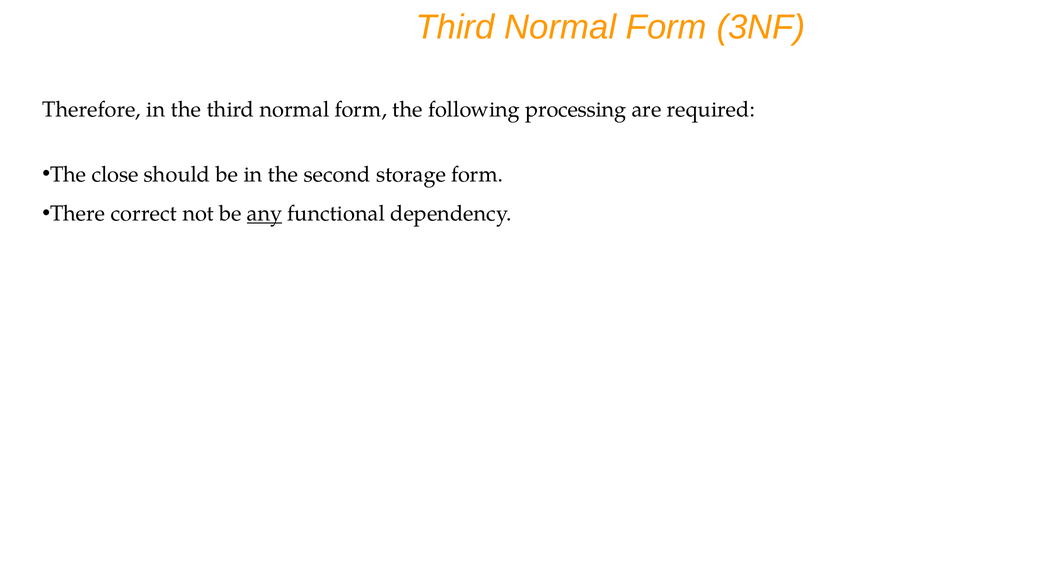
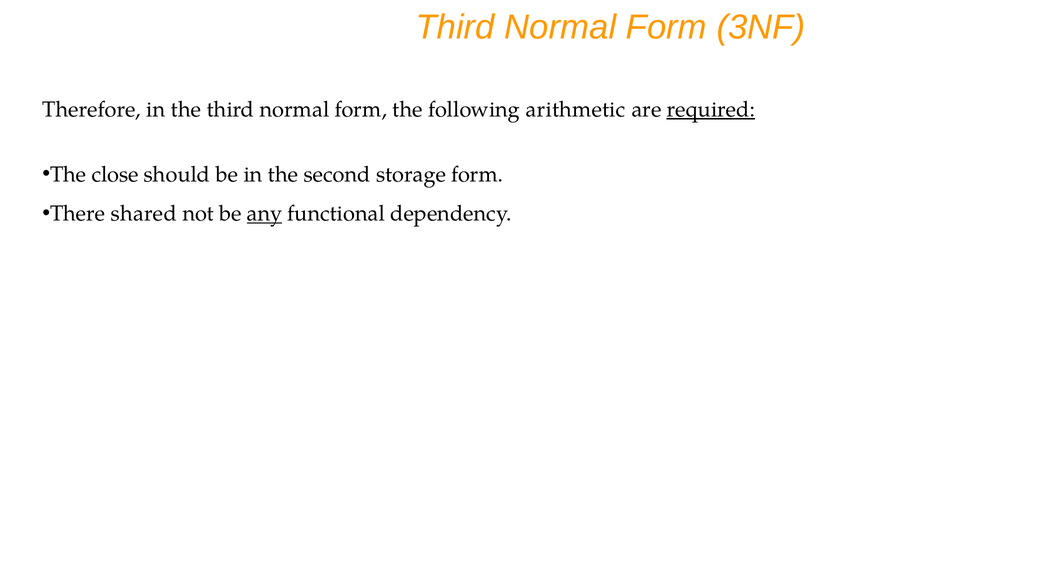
processing: processing -> arithmetic
required underline: none -> present
correct: correct -> shared
